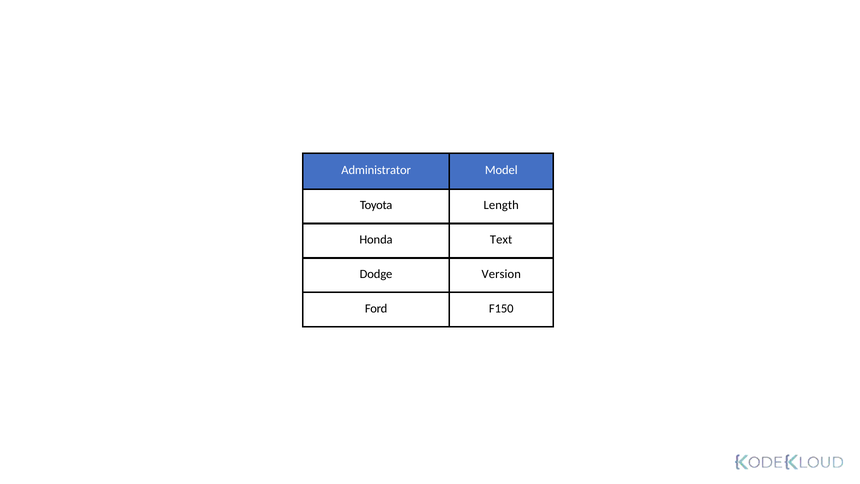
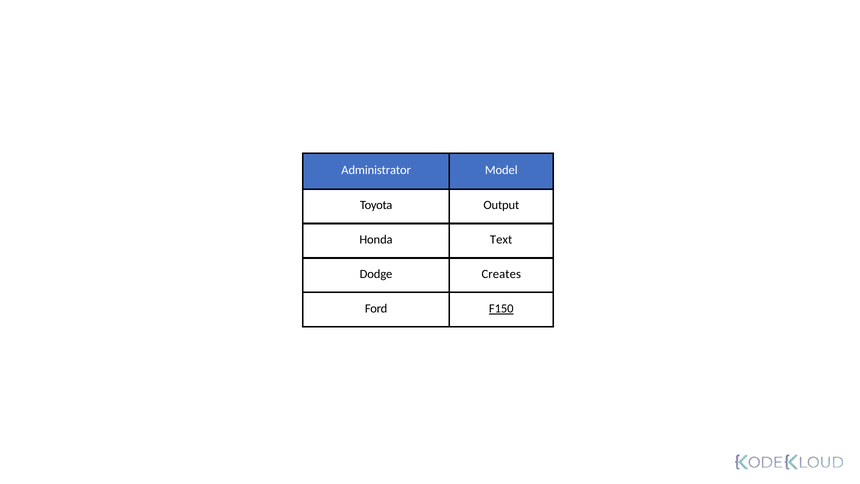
Length: Length -> Output
Version: Version -> Creates
F150 underline: none -> present
